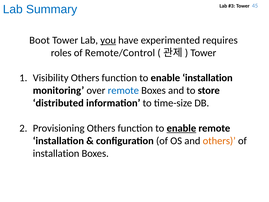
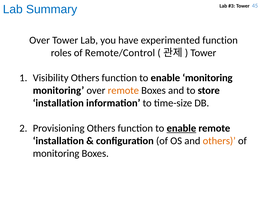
Boot at (40, 40): Boot -> Over
you underline: present -> none
experimented requires: requires -> function
enable installation: installation -> monitoring
remote at (123, 90) colour: blue -> orange
distributed at (58, 103): distributed -> installation
installation at (56, 153): installation -> monitoring
